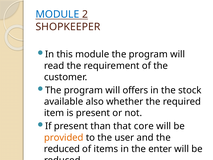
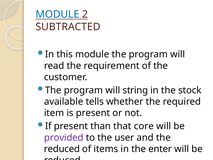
SHOPKEEPER: SHOPKEEPER -> SUBTRACTED
offers: offers -> string
also: also -> tells
provided colour: orange -> purple
